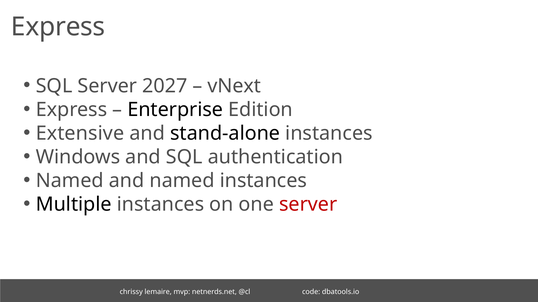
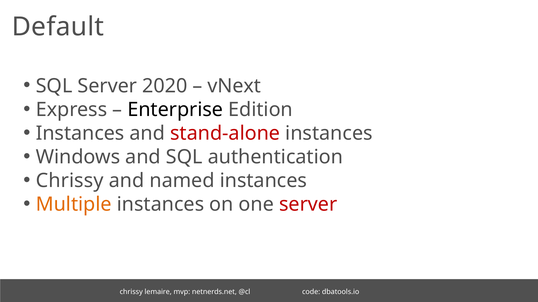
Express at (58, 27): Express -> Default
2027: 2027 -> 2020
Extensive at (80, 133): Extensive -> Instances
stand-alone colour: black -> red
Named at (70, 181): Named -> Chrissy
Multiple colour: black -> orange
